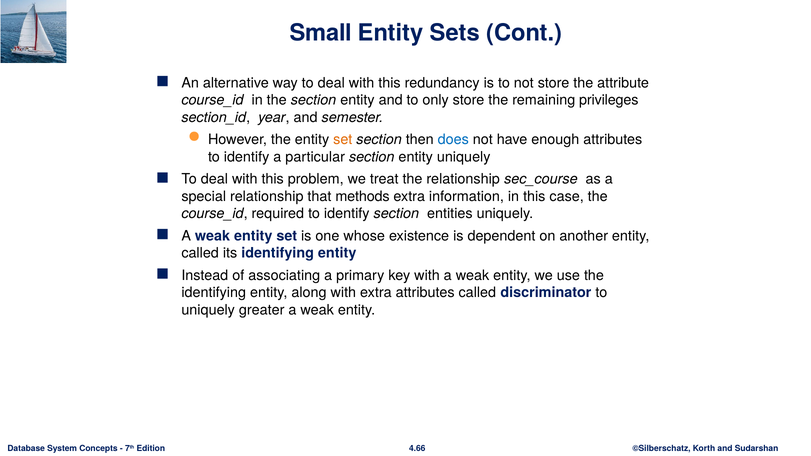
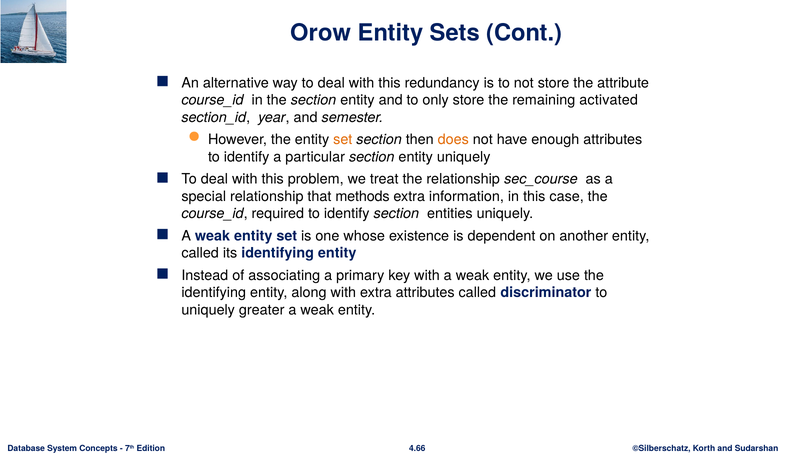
Small: Small -> Orow
privileges: privileges -> activated
does colour: blue -> orange
